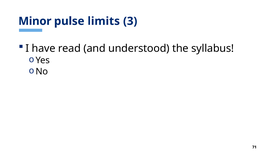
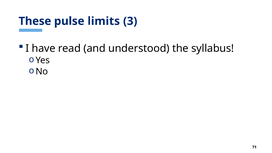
Minor: Minor -> These
